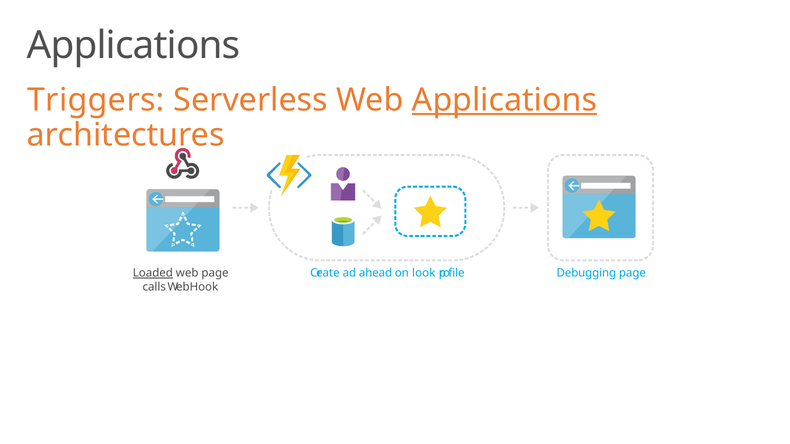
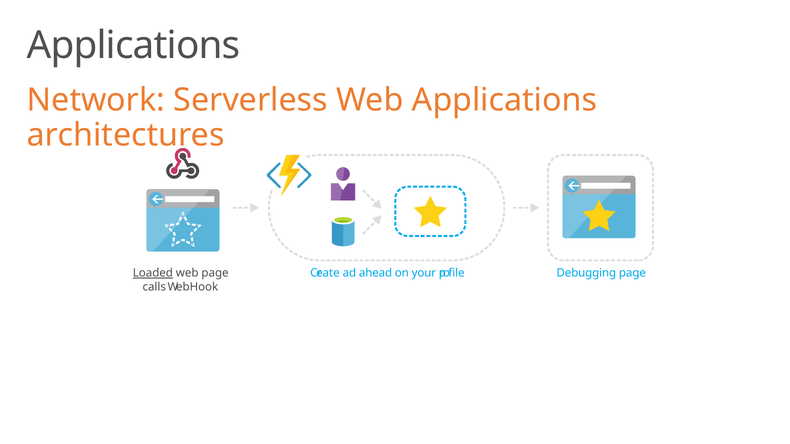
Triggers: Triggers -> Network
Applications at (504, 100) underline: present -> none
look: look -> your
